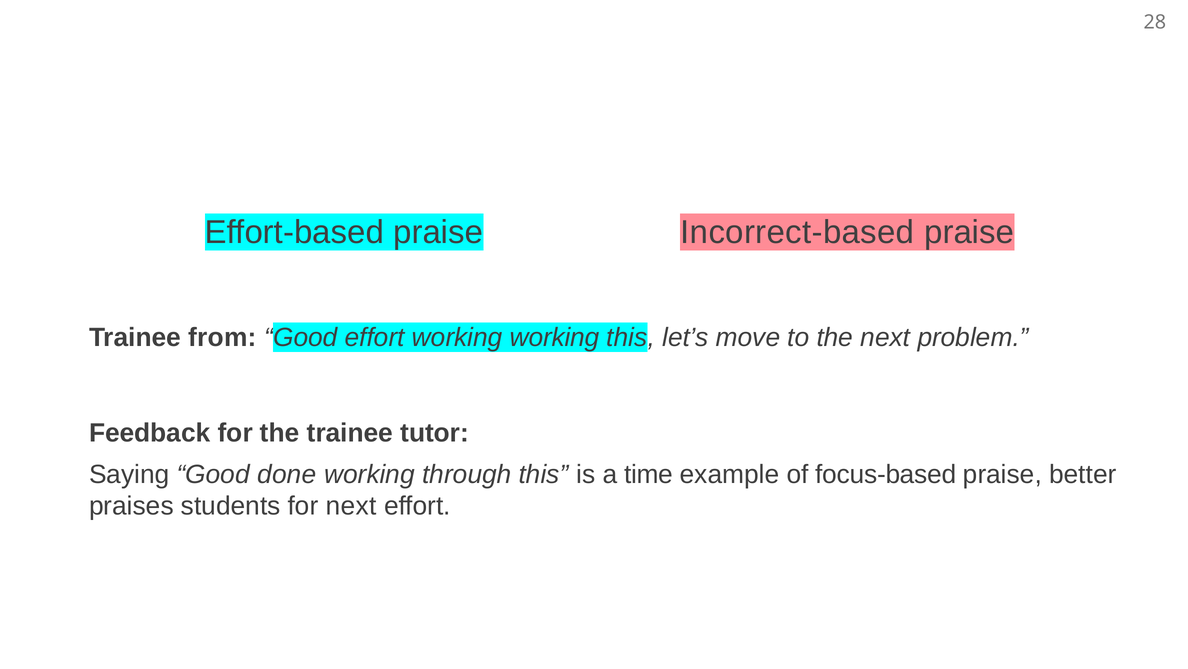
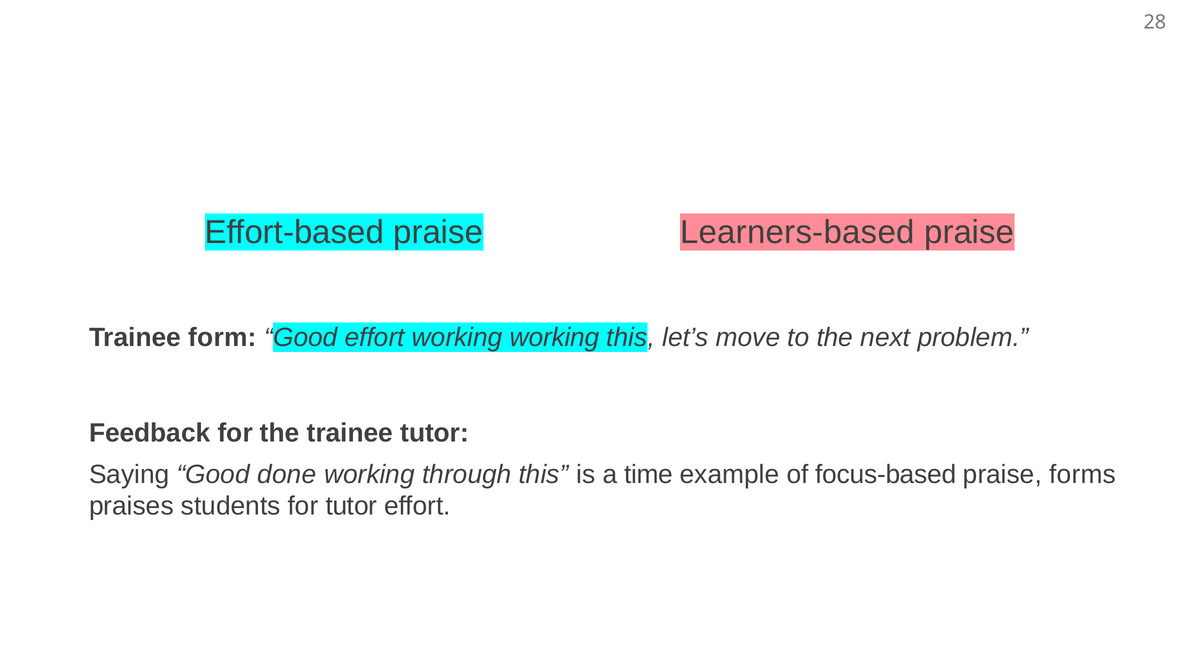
Incorrect-based: Incorrect-based -> Learners-based
from: from -> form
better: better -> forms
for next: next -> tutor
